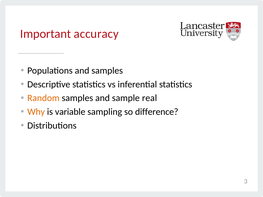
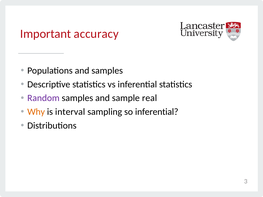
Random colour: orange -> purple
variable: variable -> interval
so difference: difference -> inferential
